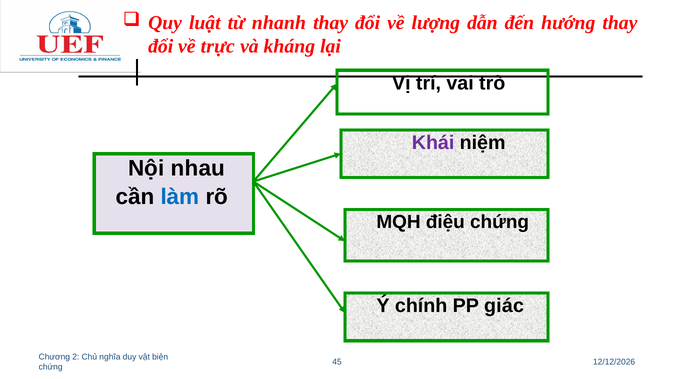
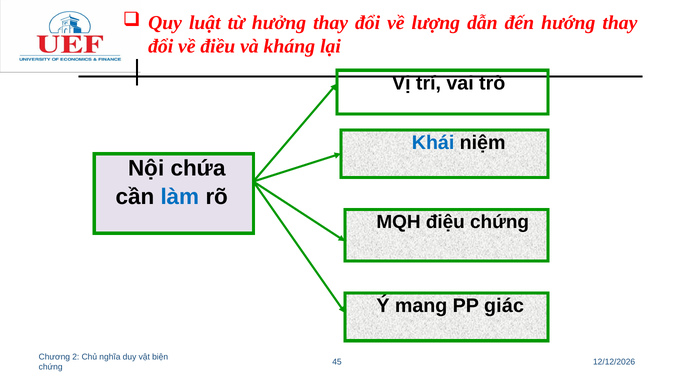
nhanh: nhanh -> hưởng
trực: trực -> điều
Khái colour: purple -> blue
nhau: nhau -> chứa
chính: chính -> mang
